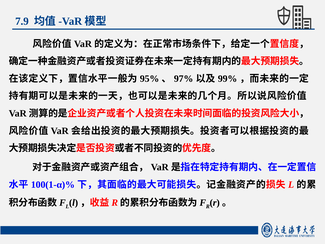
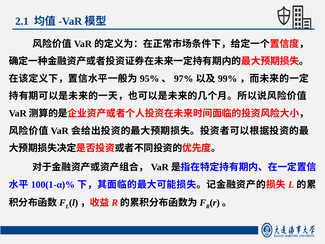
7.9: 7.9 -> 2.1
